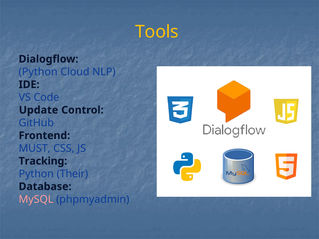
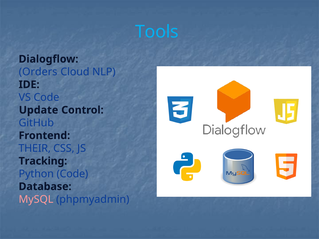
Tools colour: yellow -> light blue
Python at (38, 72): Python -> Orders
MUST: MUST -> THEIR
Python Their: Their -> Code
